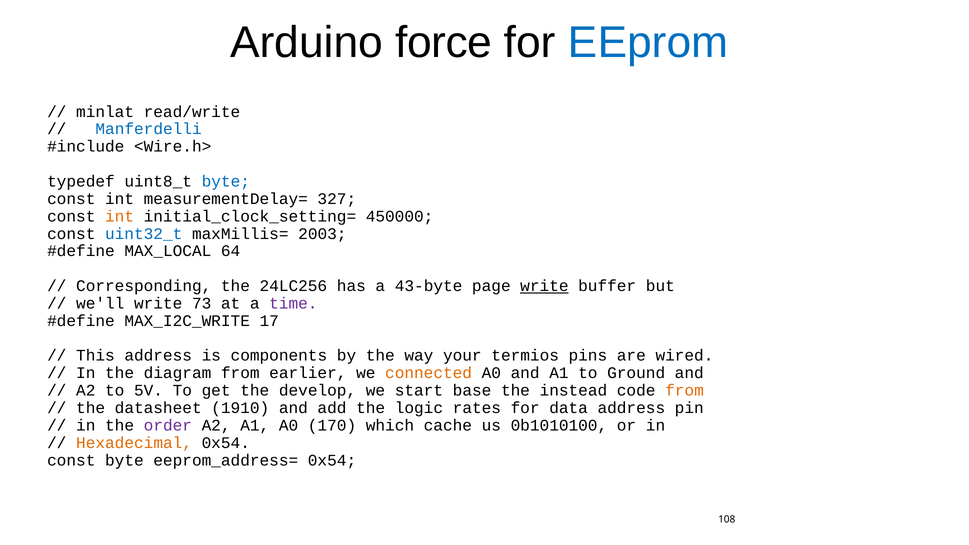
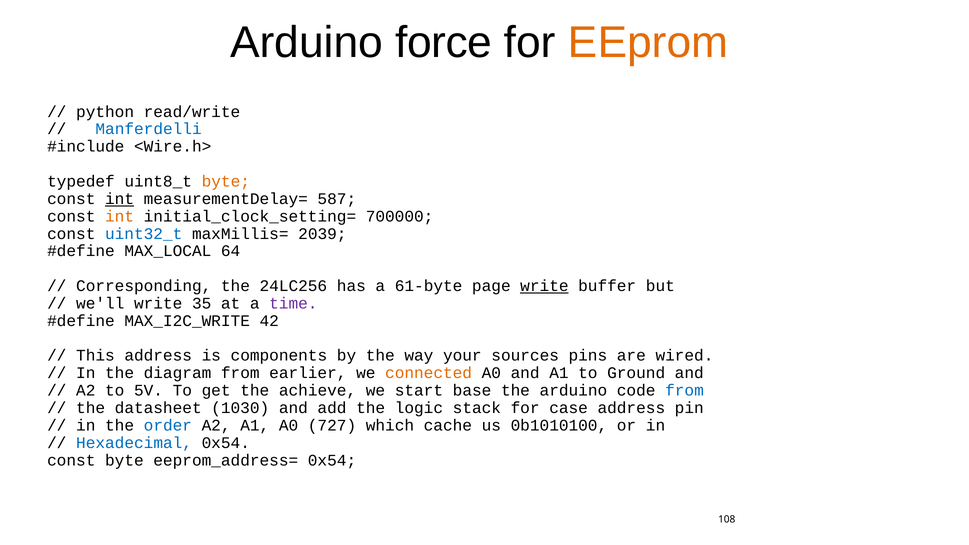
EEprom colour: blue -> orange
minlat: minlat -> python
byte at (226, 181) colour: blue -> orange
int at (120, 199) underline: none -> present
327: 327 -> 587
450000: 450000 -> 700000
2003: 2003 -> 2039
43-byte: 43-byte -> 61-byte
73: 73 -> 35
17: 17 -> 42
termios: termios -> sources
develop: develop -> achieve
the instead: instead -> arduino
from at (685, 391) colour: orange -> blue
1910: 1910 -> 1030
rates: rates -> stack
data: data -> case
order colour: purple -> blue
170: 170 -> 727
Hexadecimal colour: orange -> blue
